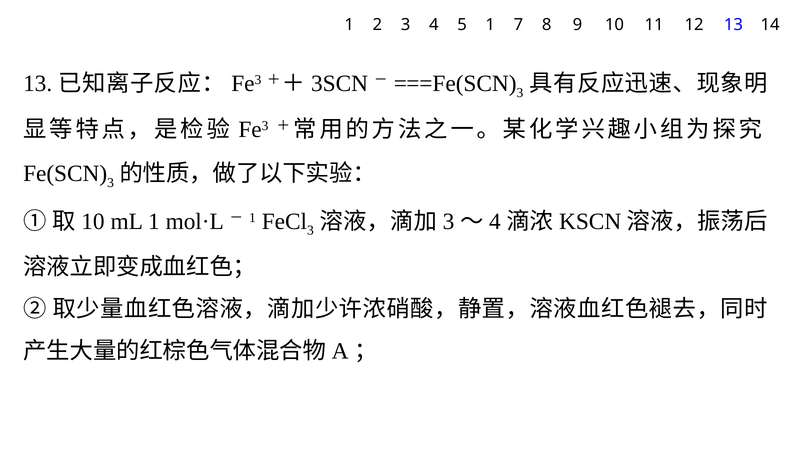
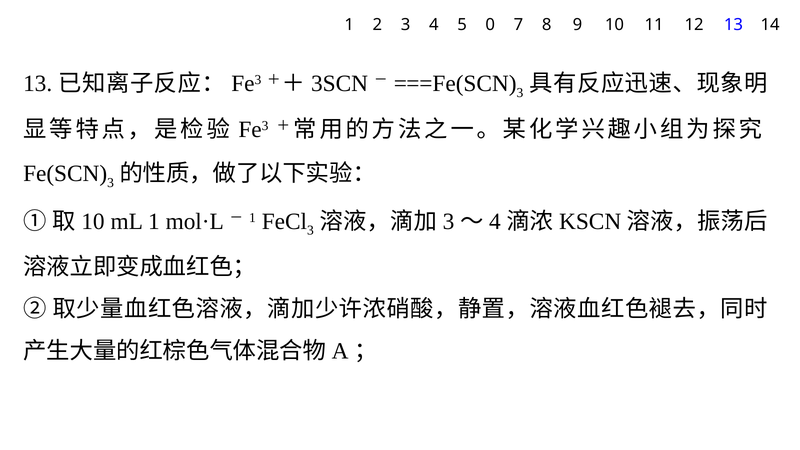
5 1: 1 -> 0
